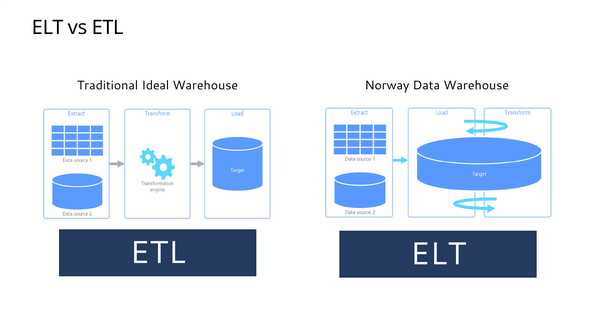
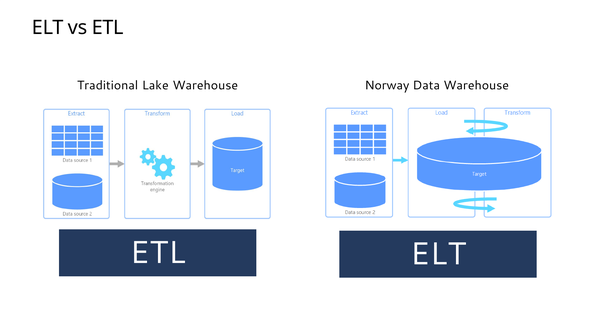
Ideal: Ideal -> Lake
